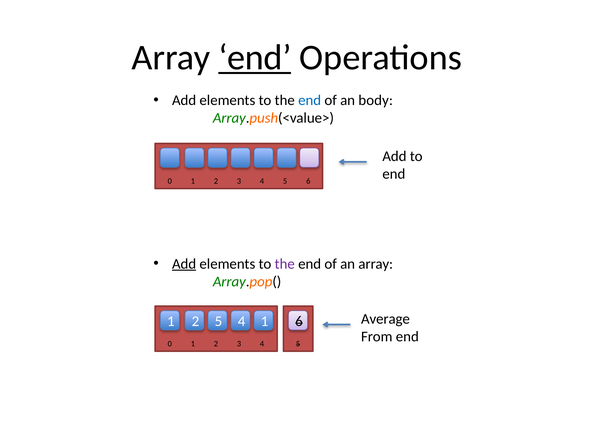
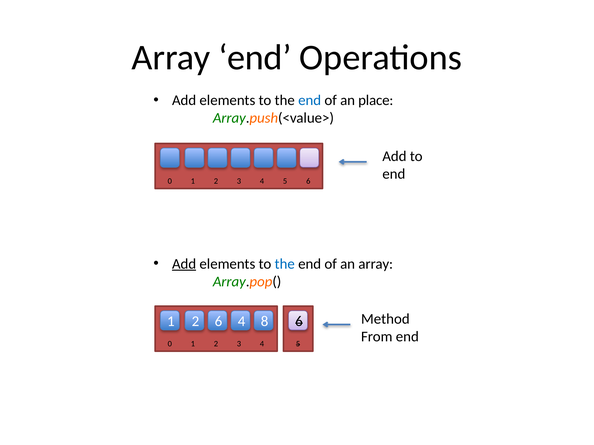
end at (255, 58) underline: present -> none
body: body -> place
the at (285, 264) colour: purple -> blue
2 5: 5 -> 6
1 at (265, 322): 1 -> 8
Average: Average -> Method
